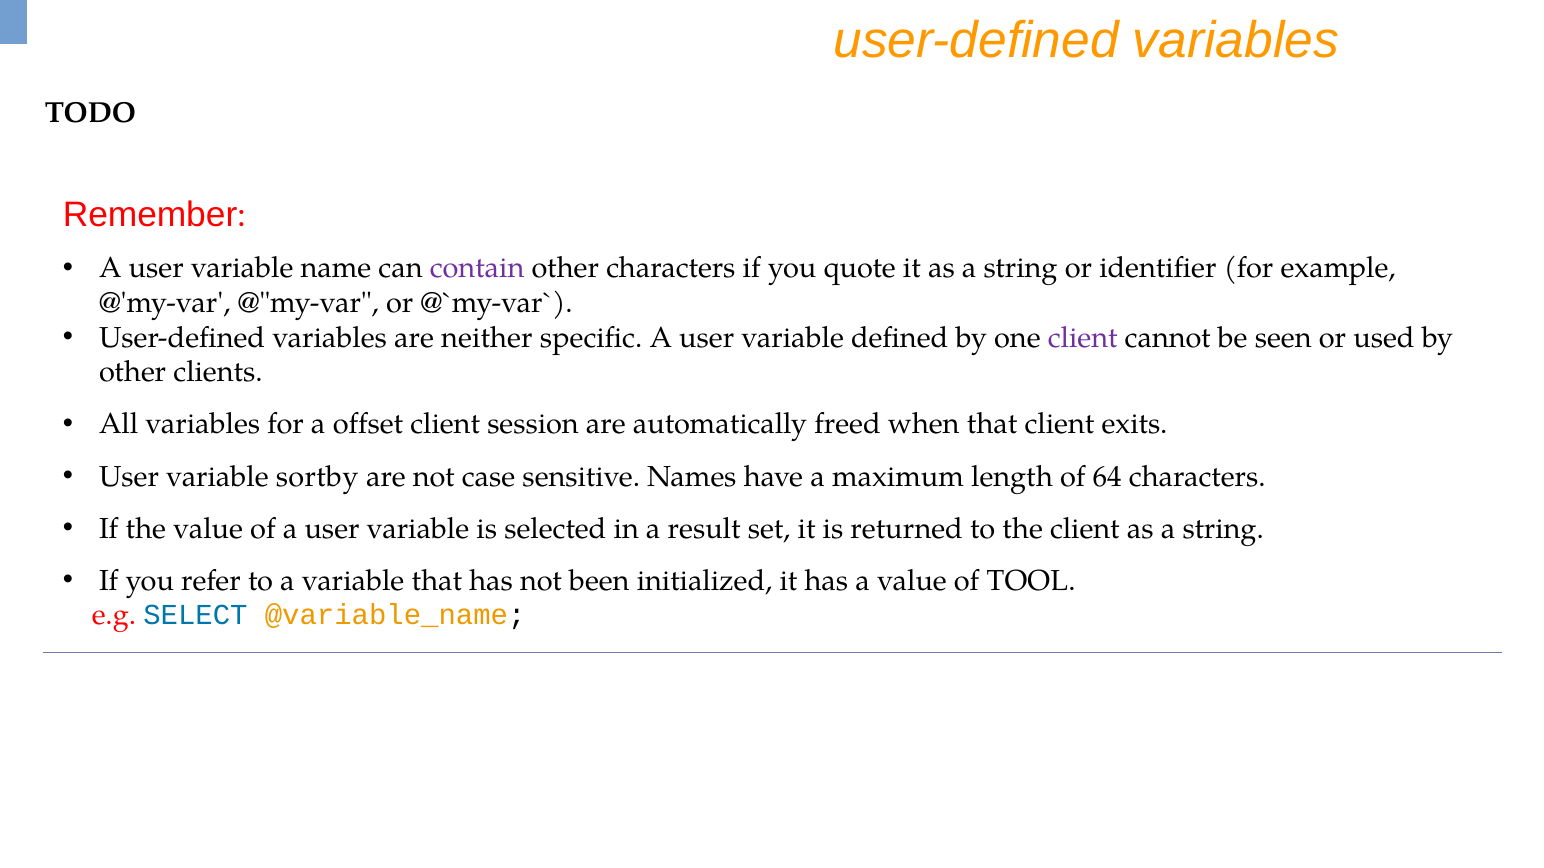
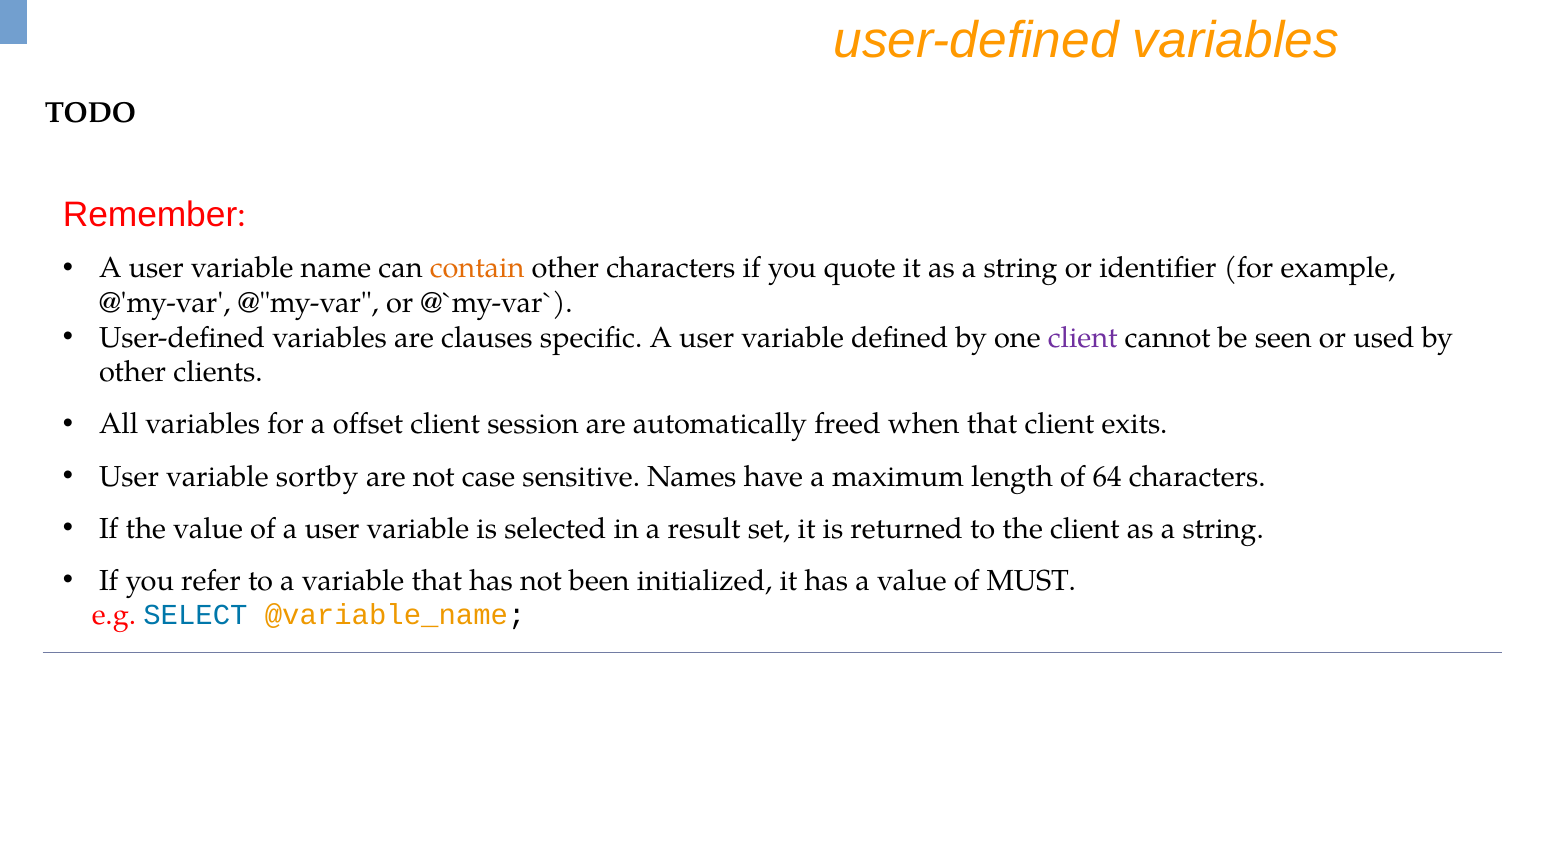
contain colour: purple -> orange
neither: neither -> clauses
TOOL: TOOL -> MUST
